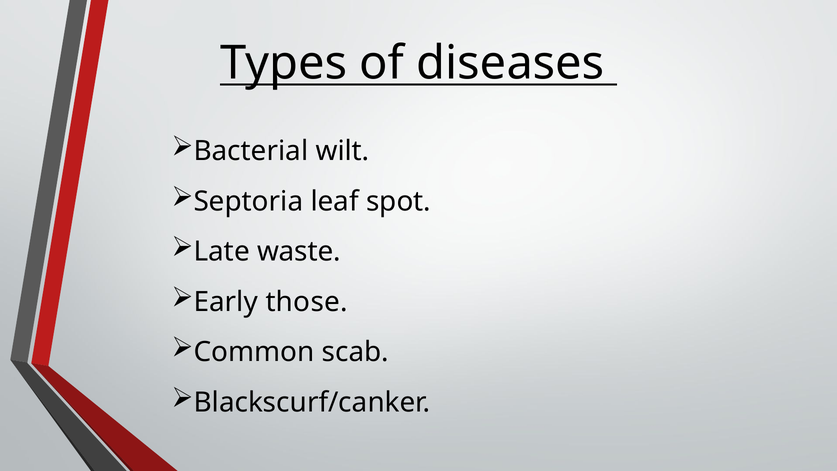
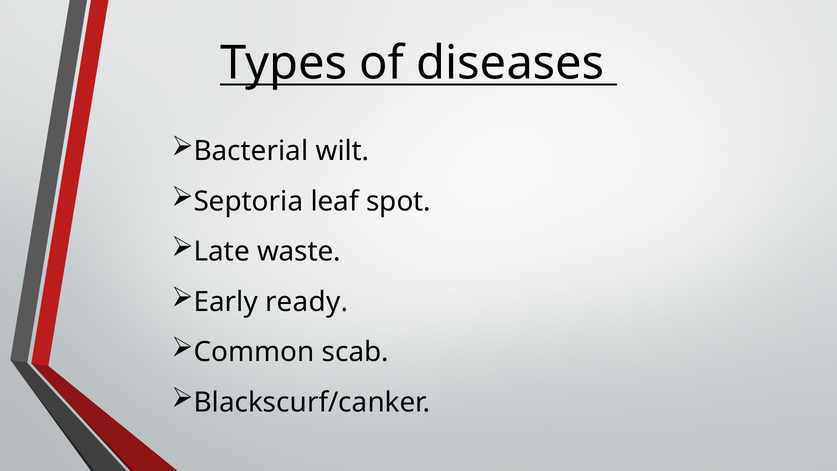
those: those -> ready
